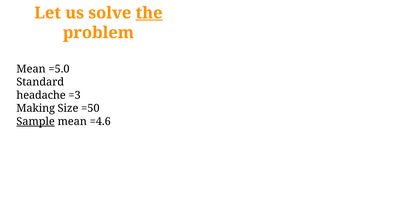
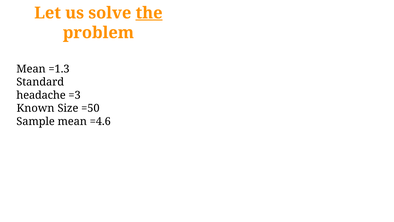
=5.0: =5.0 -> =1.3
Making: Making -> Known
Sample underline: present -> none
